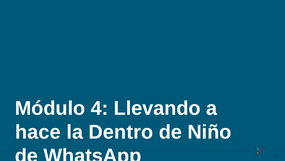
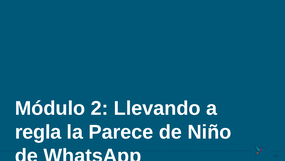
4: 4 -> 2
hace: hace -> regla
Dentro: Dentro -> Parece
